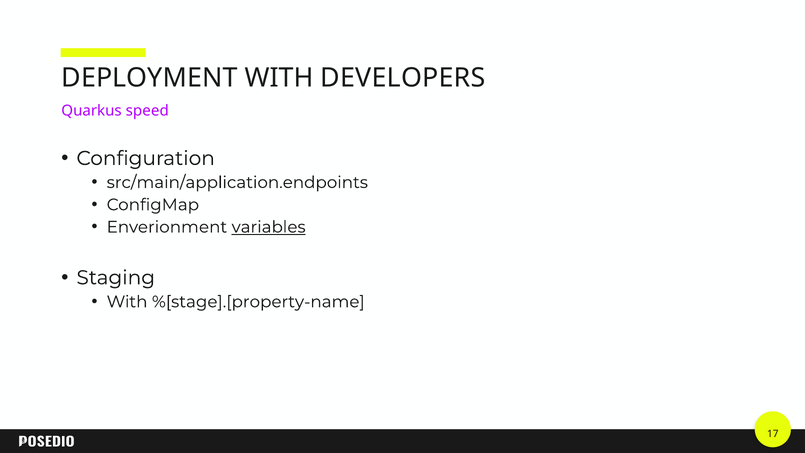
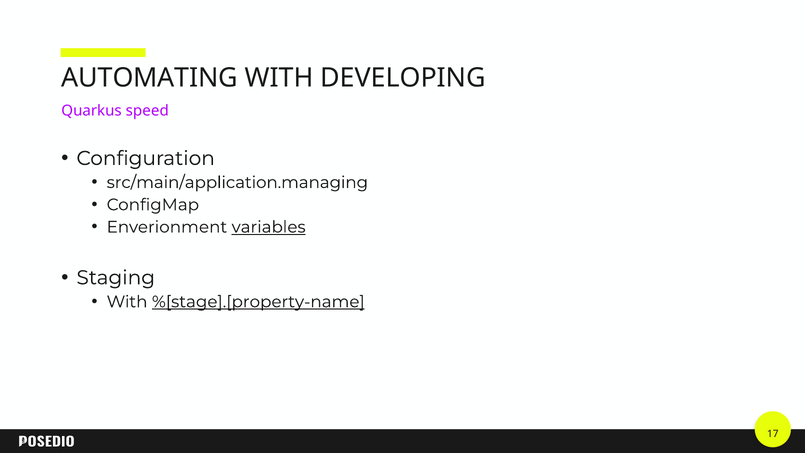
DEPLOYMENT: DEPLOYMENT -> AUTOMATING
DEVELOPERS: DEVELOPERS -> DEVELOPING
src/main/application.endpoints: src/main/application.endpoints -> src/main/application.managing
%[stage].[property-name underline: none -> present
